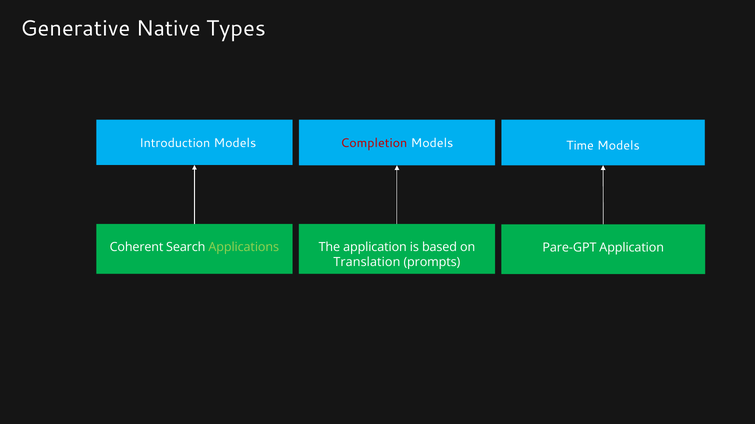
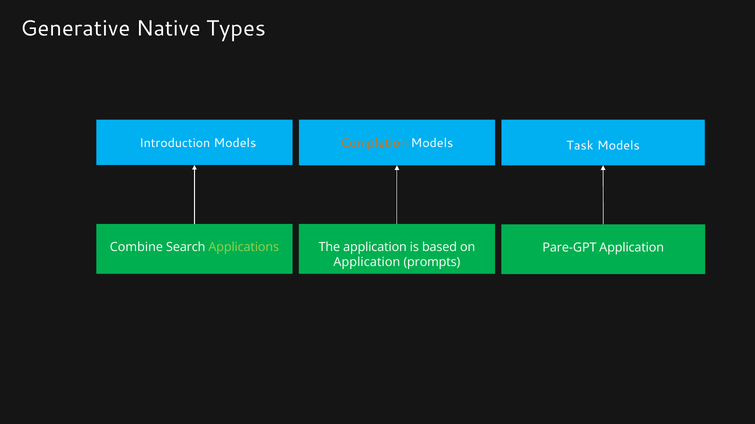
Completion colour: red -> orange
Time: Time -> Task
Coherent: Coherent -> Combine
Translation at (367, 262): Translation -> Application
